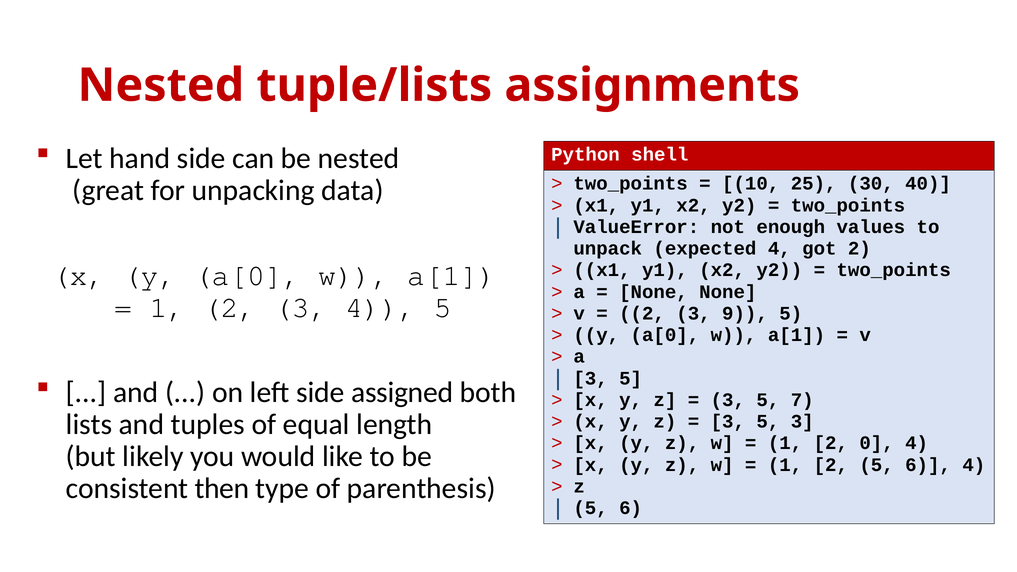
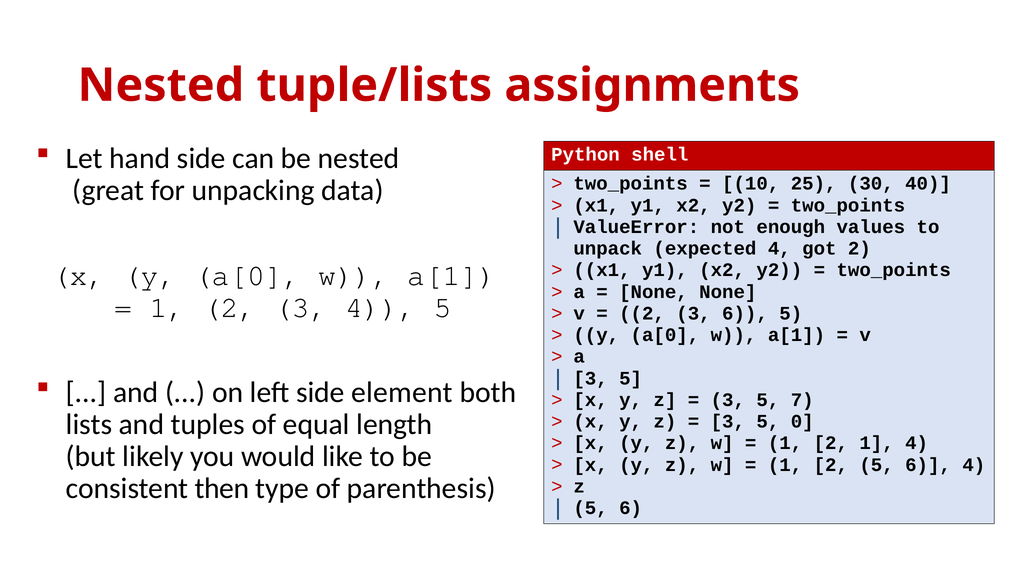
3 9: 9 -> 6
assigned: assigned -> element
5 3: 3 -> 0
2 0: 0 -> 1
